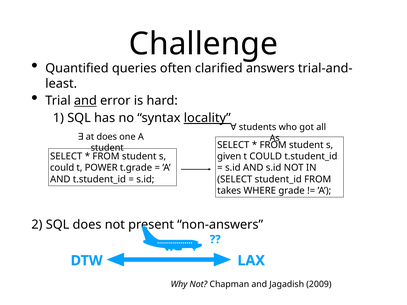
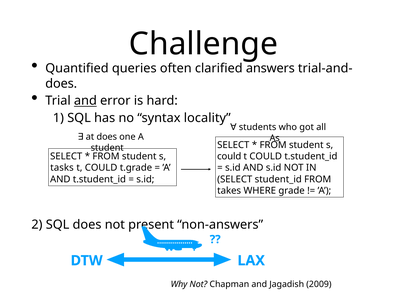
least at (61, 84): least -> does
locality underline: present -> none
given at (229, 156): given -> could
could at (62, 168): could -> tasks
POWER at (101, 168): POWER -> COULD
